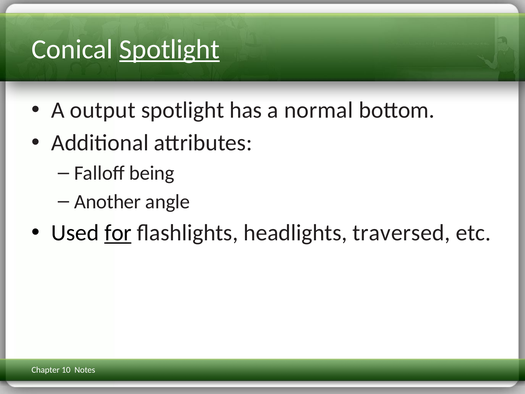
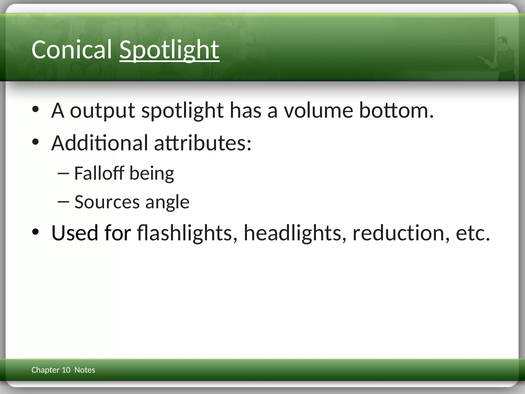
normal: normal -> volume
Another: Another -> Sources
for at (118, 233) underline: present -> none
traversed: traversed -> reduction
